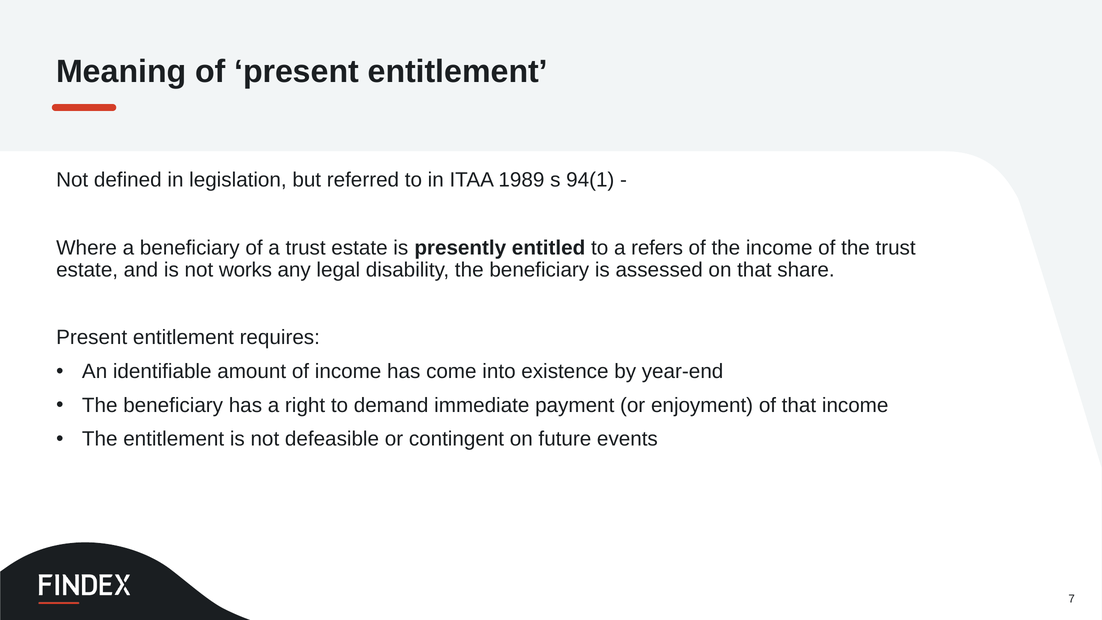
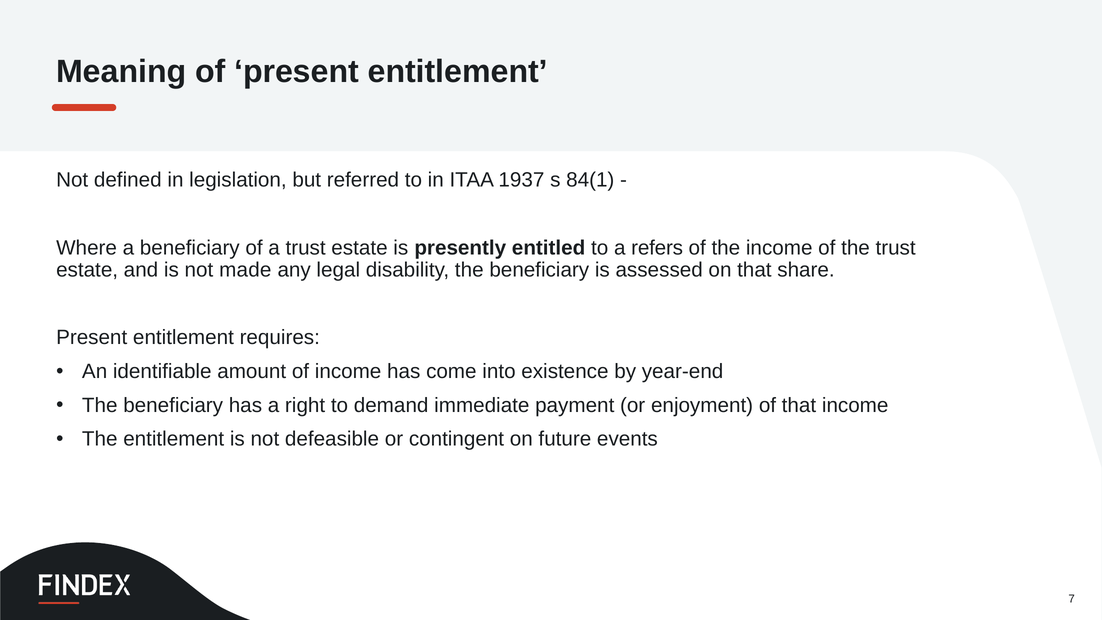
1989: 1989 -> 1937
94(1: 94(1 -> 84(1
works: works -> made
